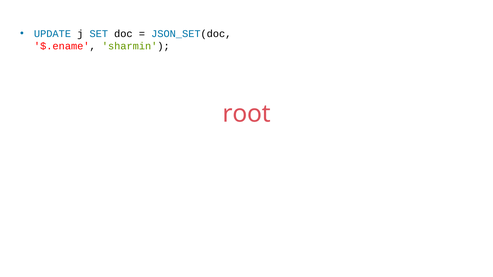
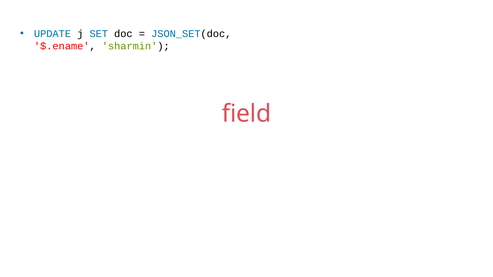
root: root -> field
